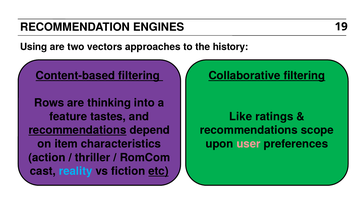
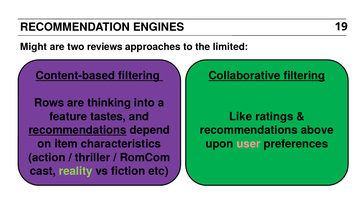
Using: Using -> Might
vectors: vectors -> reviews
history: history -> limited
scope: scope -> above
reality colour: light blue -> light green
etc underline: present -> none
